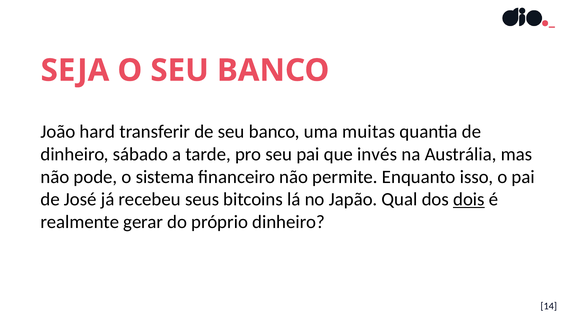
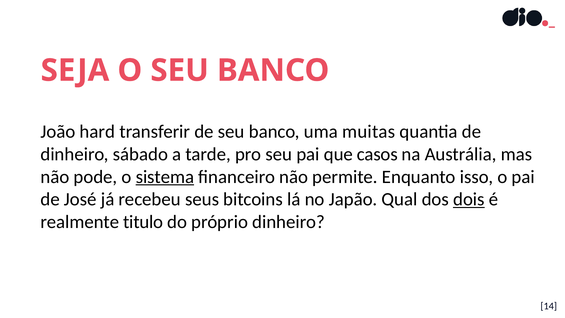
invés: invés -> casos
sistema underline: none -> present
gerar: gerar -> titulo
